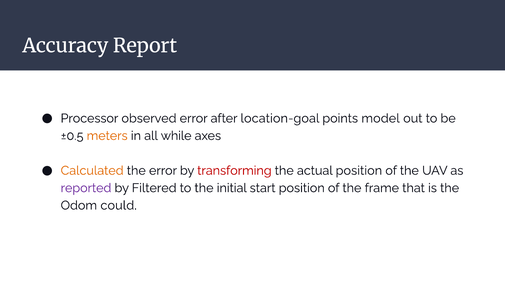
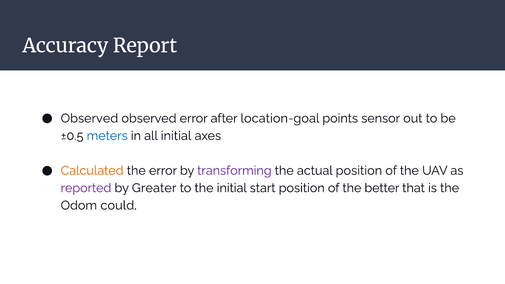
Processor at (89, 118): Processor -> Observed
model: model -> sensor
meters colour: orange -> blue
all while: while -> initial
transforming colour: red -> purple
Filtered: Filtered -> Greater
frame: frame -> better
